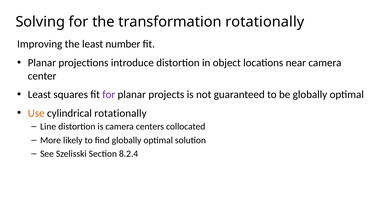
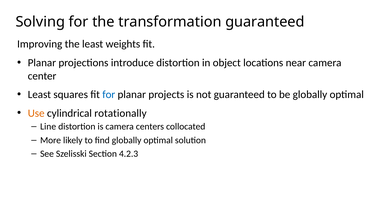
transformation rotationally: rotationally -> guaranteed
number: number -> weights
for at (109, 95) colour: purple -> blue
8.2.4: 8.2.4 -> 4.2.3
